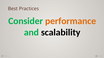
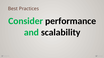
performance colour: orange -> black
